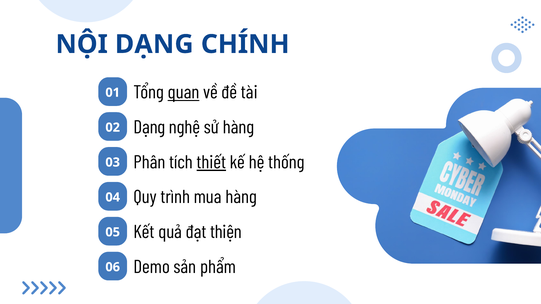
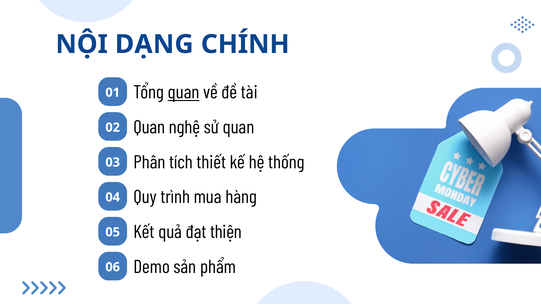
Dạng at (149, 127): Dạng -> Quan
sử hàng: hàng -> quan
thiết underline: present -> none
